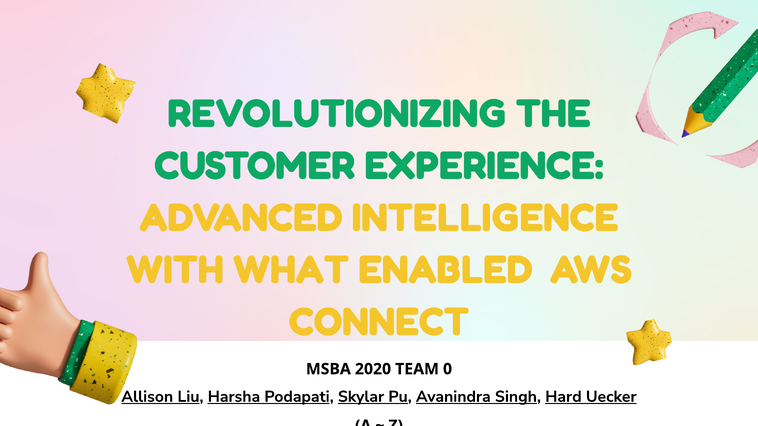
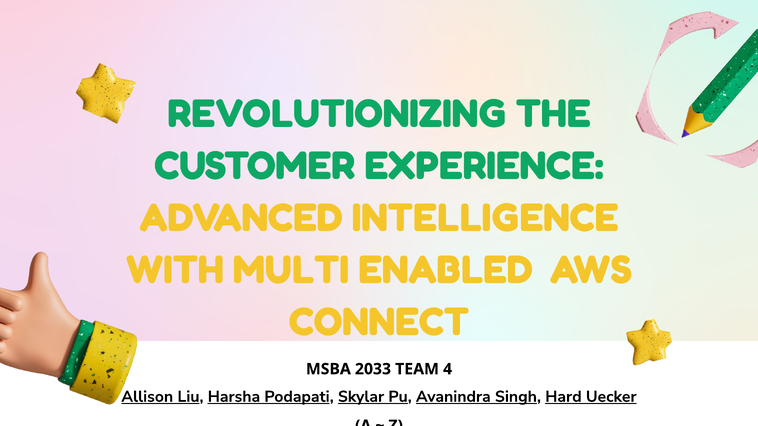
WHAT: WHAT -> MULTI
2020: 2020 -> 2033
0: 0 -> 4
